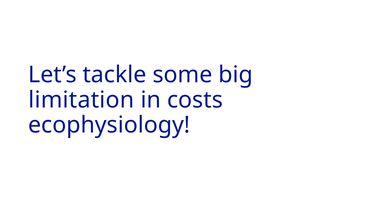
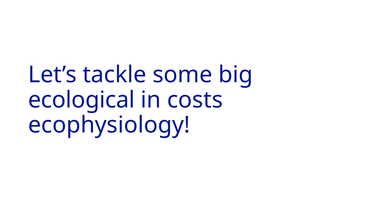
limitation: limitation -> ecological
